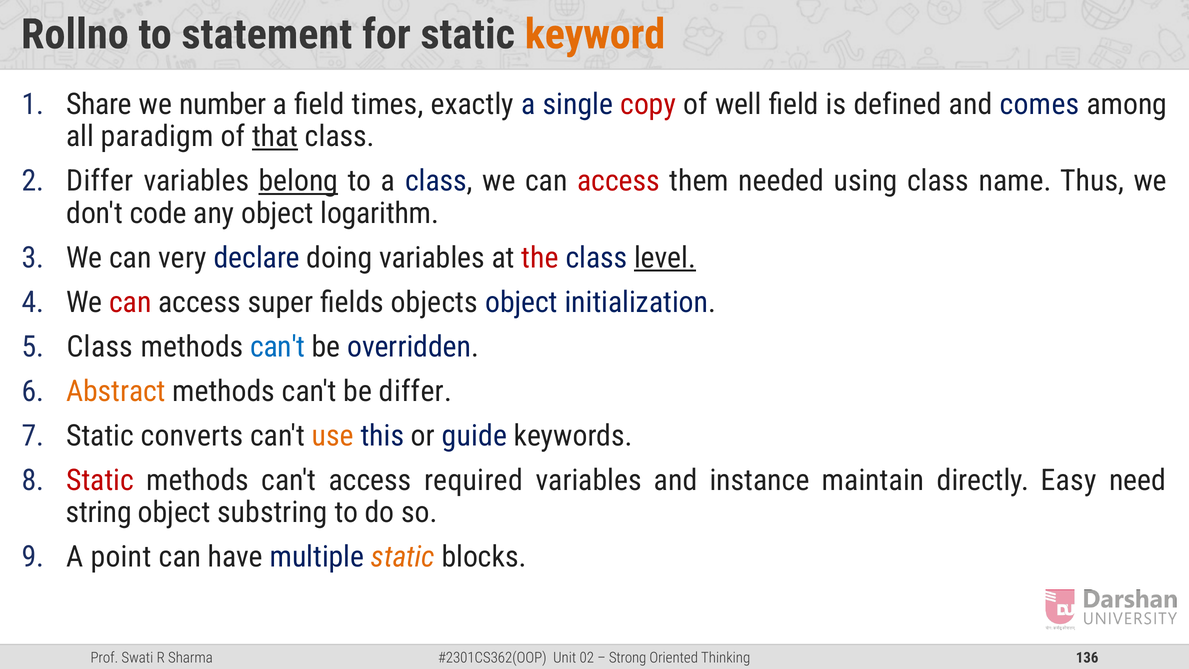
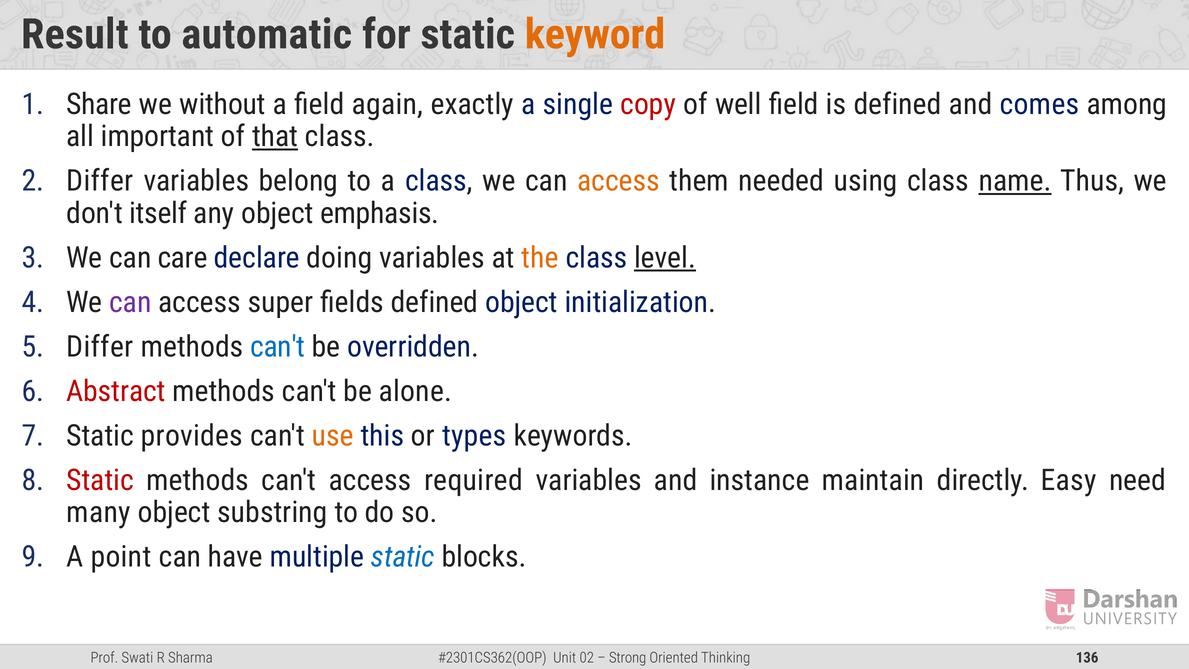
Rollno: Rollno -> Result
statement: statement -> automatic
number: number -> without
times: times -> again
paradigm: paradigm -> important
belong underline: present -> none
access at (618, 181) colour: red -> orange
name underline: none -> present
code: code -> itself
logarithm: logarithm -> emphasis
very: very -> care
the at (540, 258) colour: red -> orange
can at (130, 302) colour: red -> purple
fields objects: objects -> defined
Class at (100, 347): Class -> Differ
Abstract colour: orange -> red
be differ: differ -> alone
converts: converts -> provides
guide: guide -> types
string: string -> many
static at (403, 557) colour: orange -> blue
